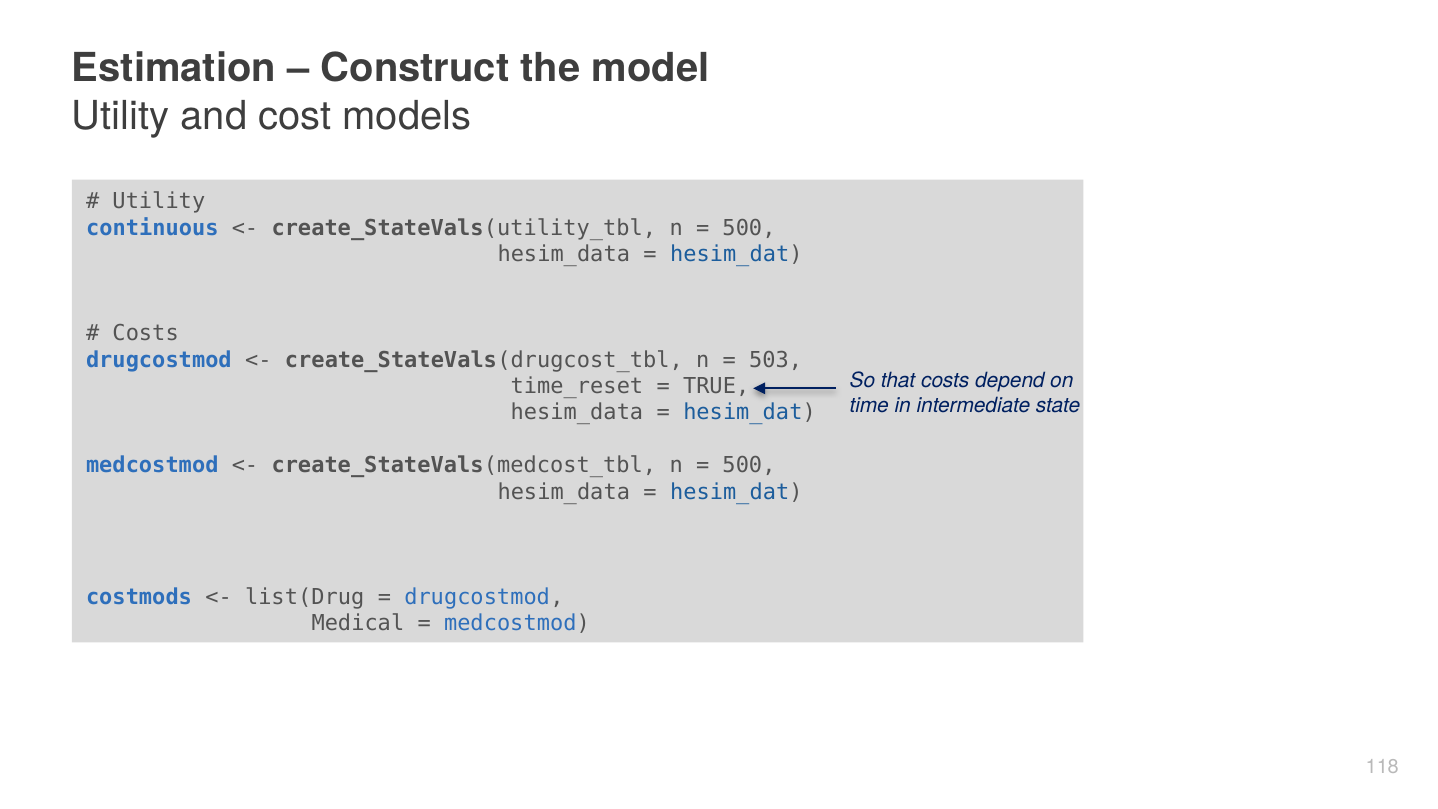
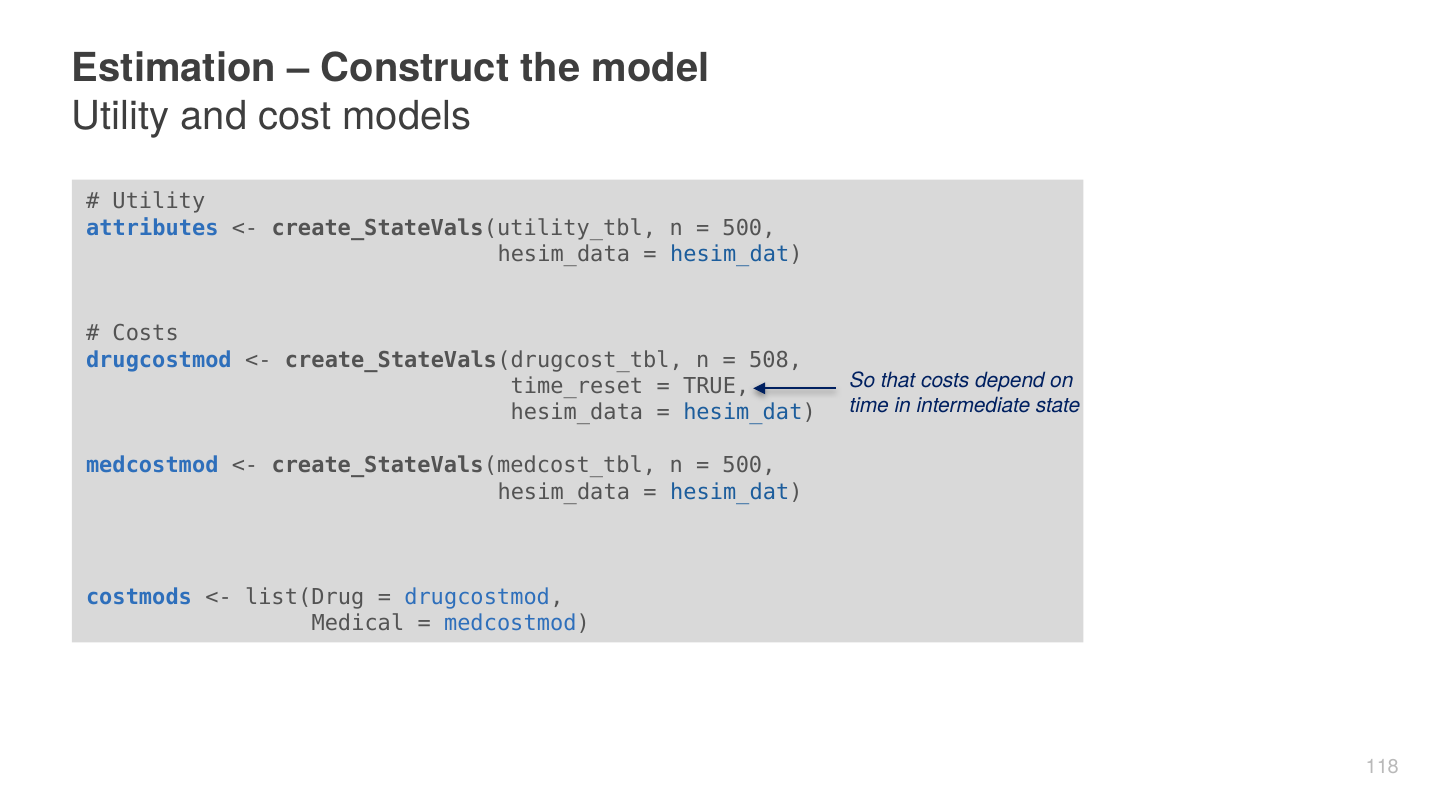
continuous: continuous -> attributes
503: 503 -> 508
